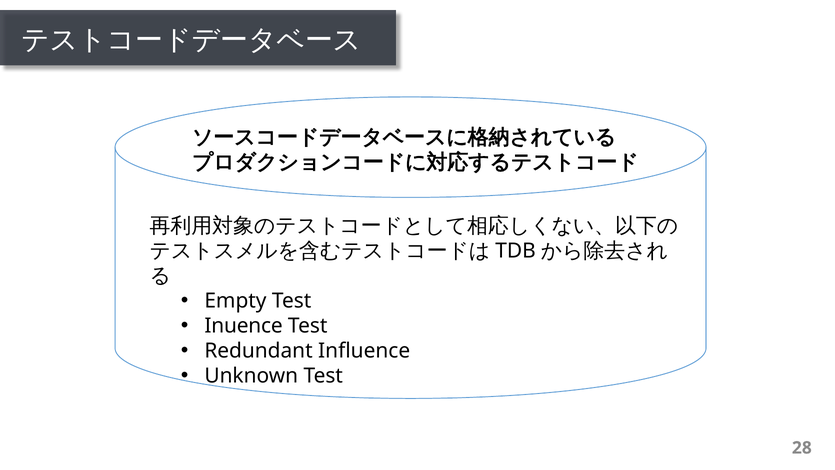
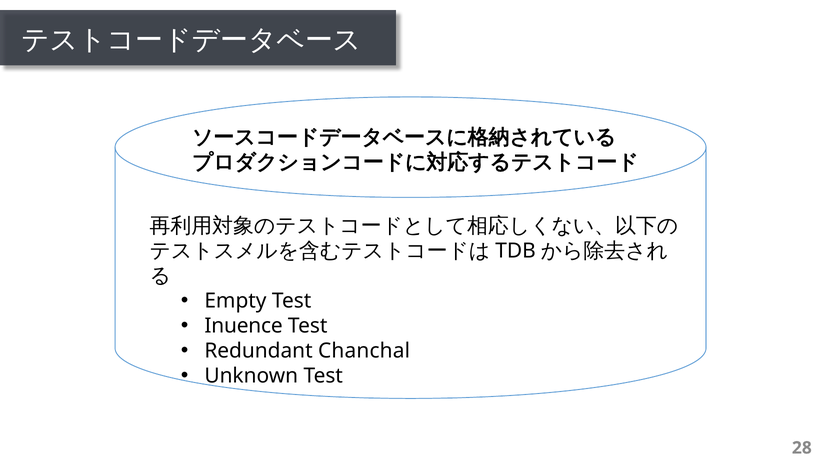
Inﬂuence: Inﬂuence -> Chanchal
